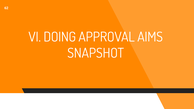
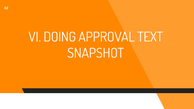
AIMS: AIMS -> TEXT
